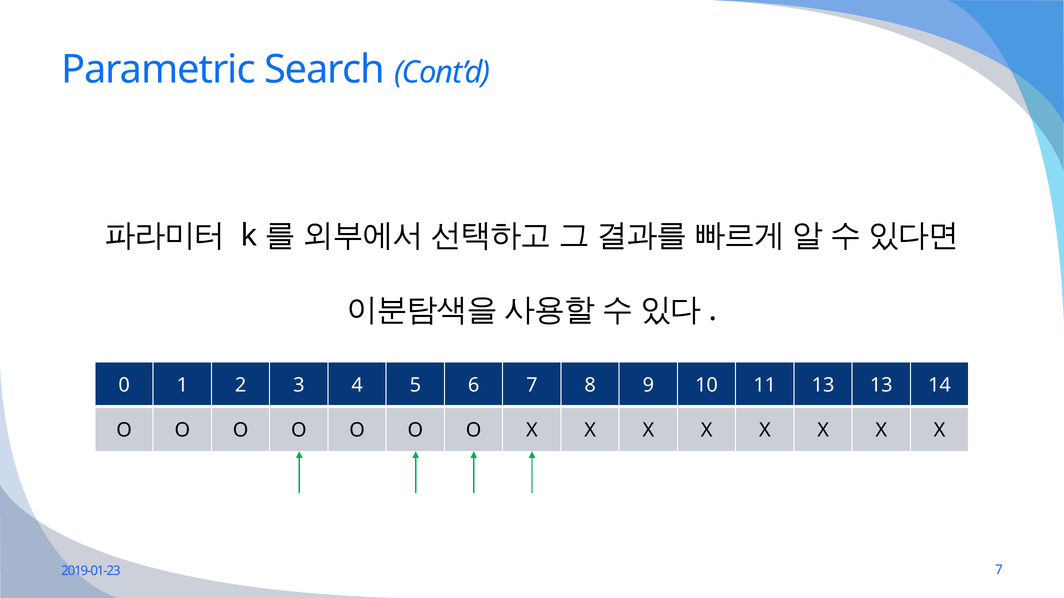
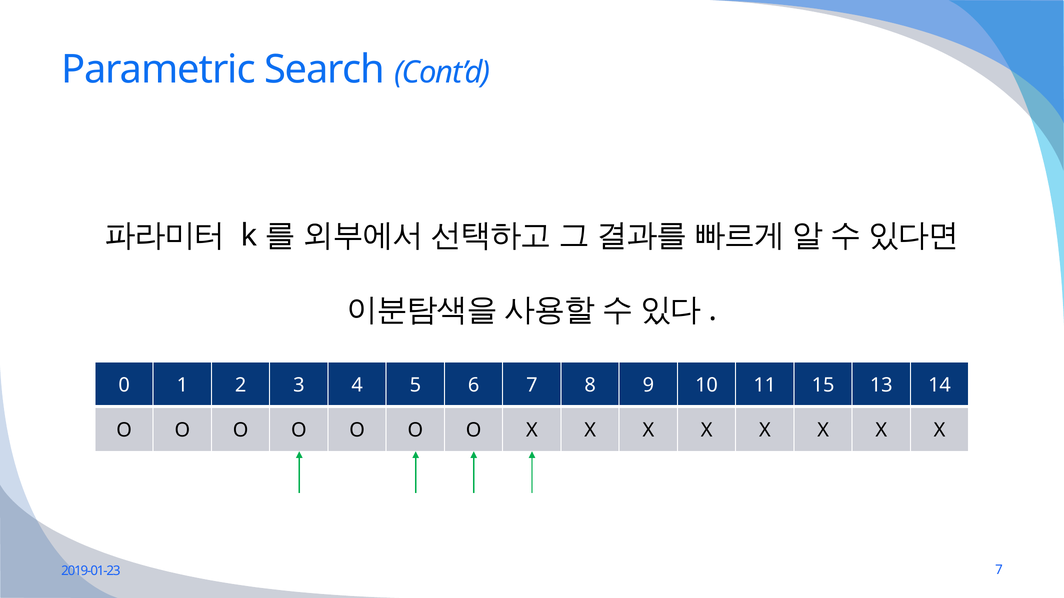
11 13: 13 -> 15
